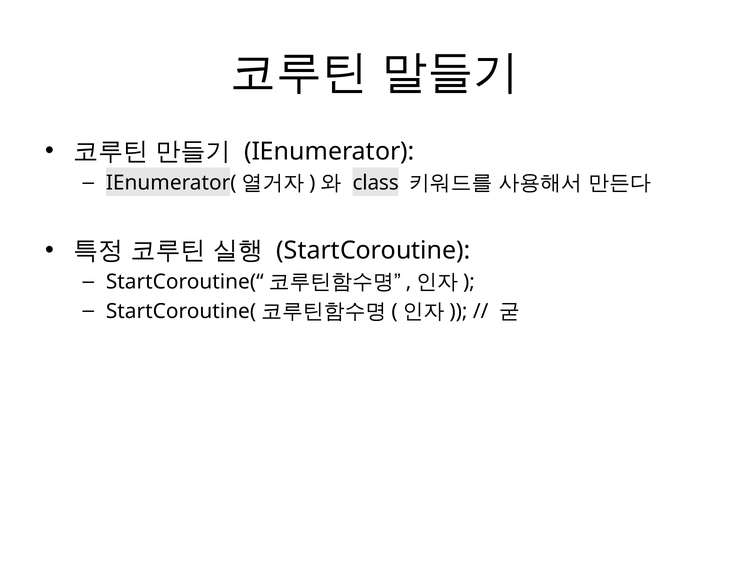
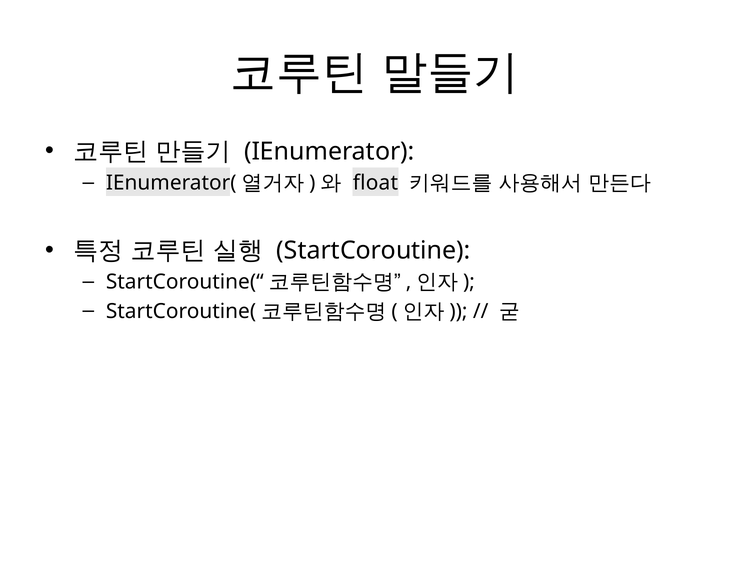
class: class -> float
